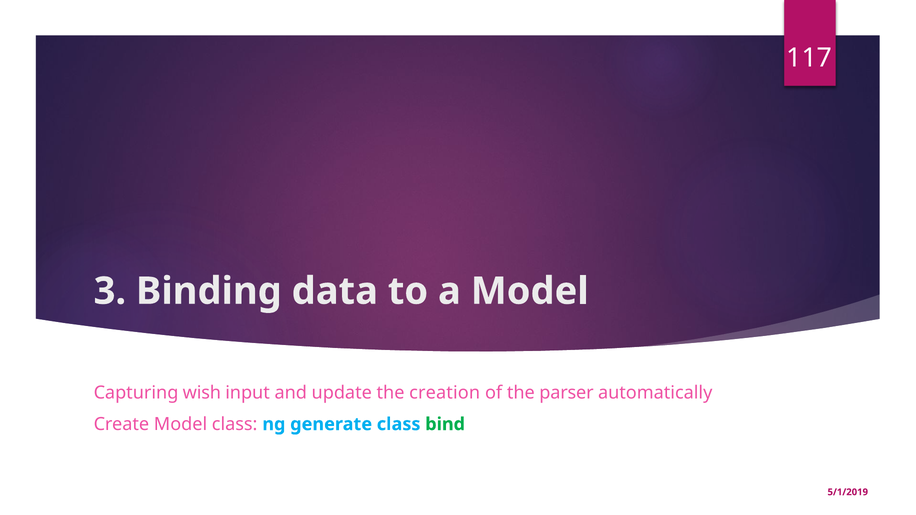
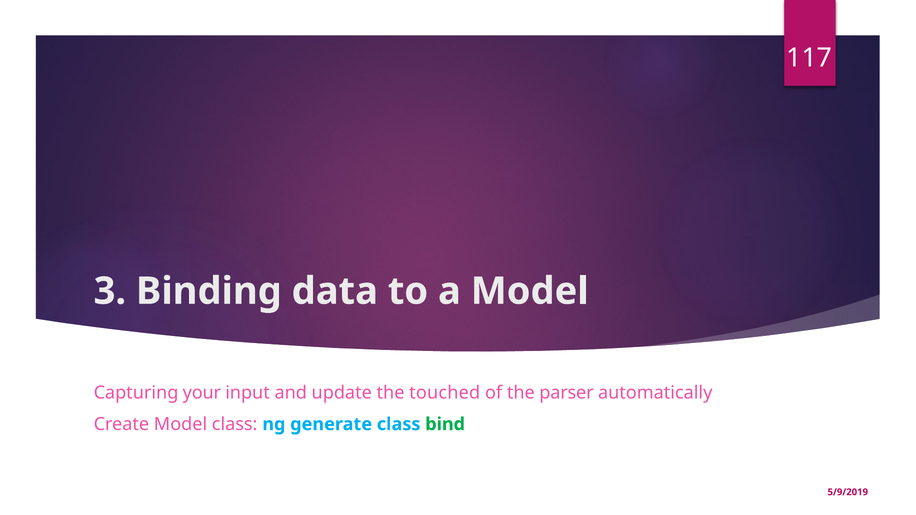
wish: wish -> your
creation: creation -> touched
5/1/2019: 5/1/2019 -> 5/9/2019
